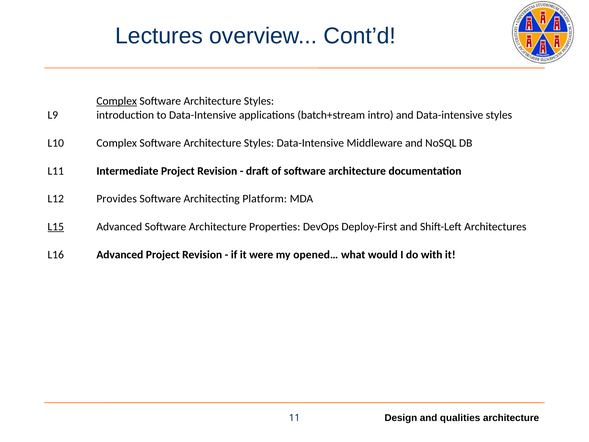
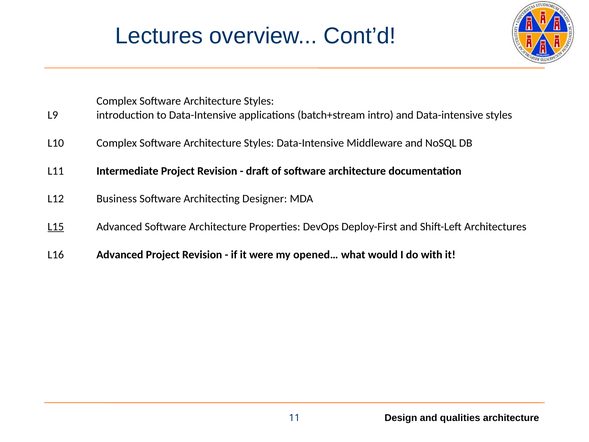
Complex at (117, 101) underline: present -> none
Provides: Provides -> Business
Platform: Platform -> Designer
